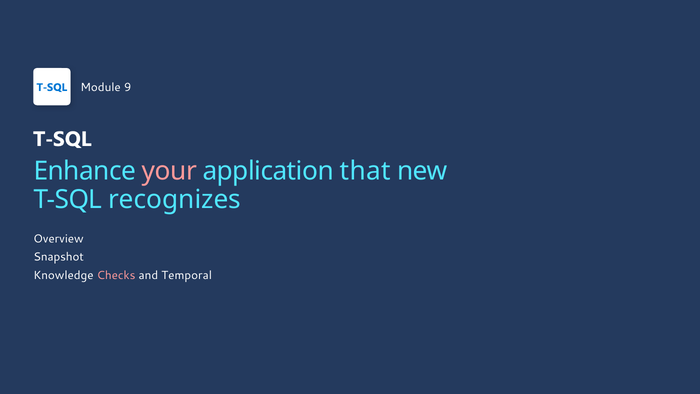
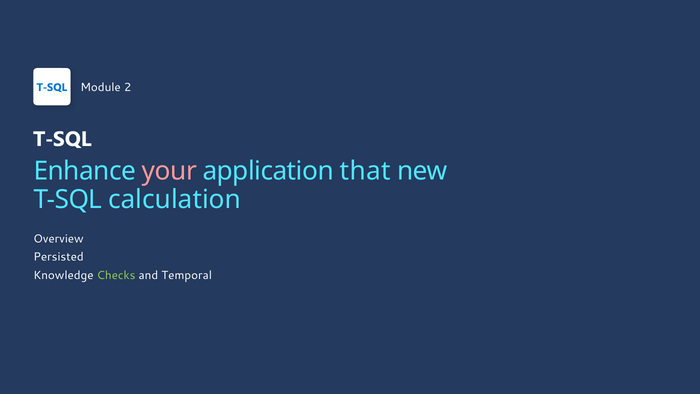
9: 9 -> 2
recognizes: recognizes -> calculation
Snapshot: Snapshot -> Persisted
Checks colour: pink -> light green
